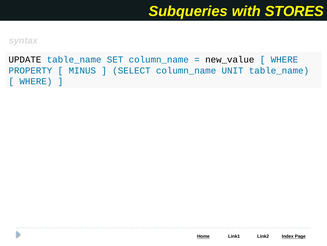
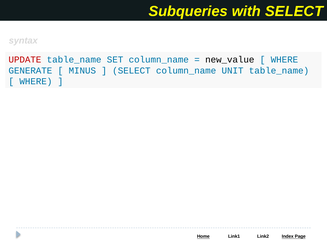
with STORES: STORES -> SELECT
UPDATE colour: black -> red
PROPERTY: PROPERTY -> GENERATE
